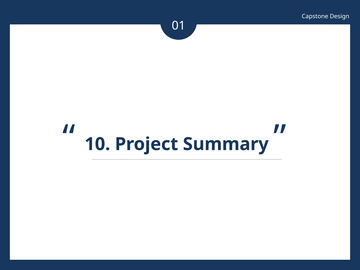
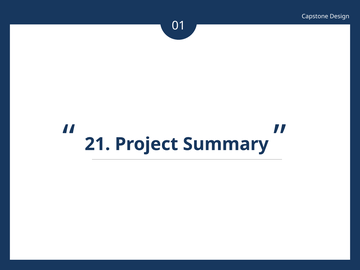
10: 10 -> 21
